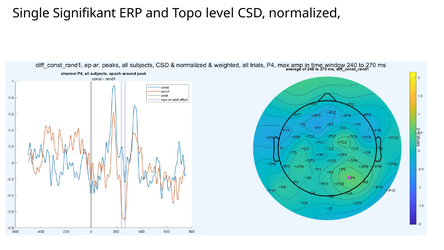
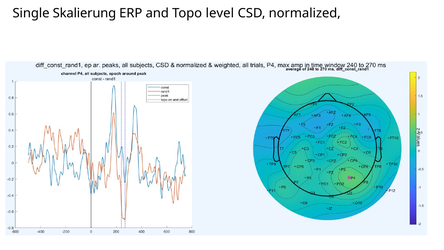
Signifikant: Signifikant -> Skalierung
